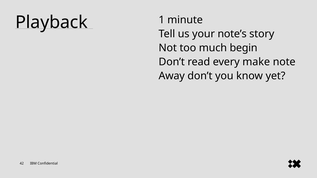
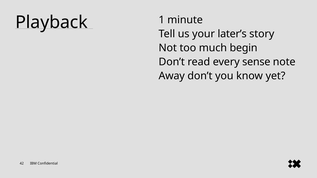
note’s: note’s -> later’s
make: make -> sense
